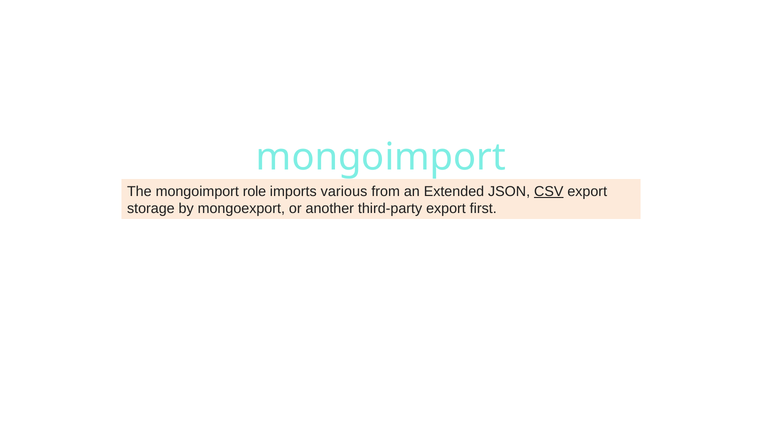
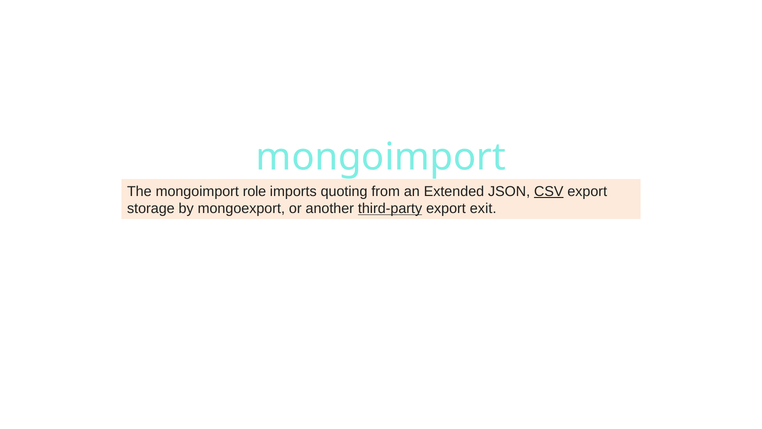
various: various -> quoting
third-party underline: none -> present
first: first -> exit
